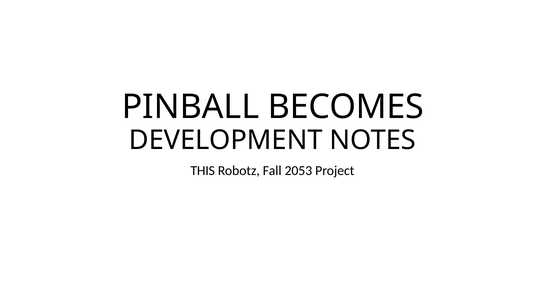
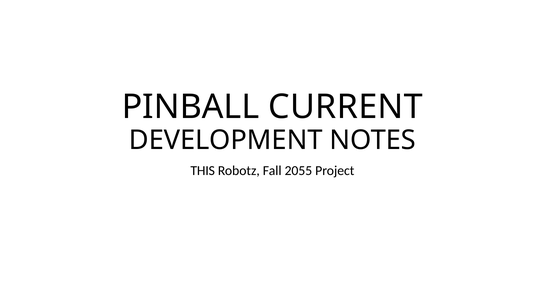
BECOMES: BECOMES -> CURRENT
2053: 2053 -> 2055
